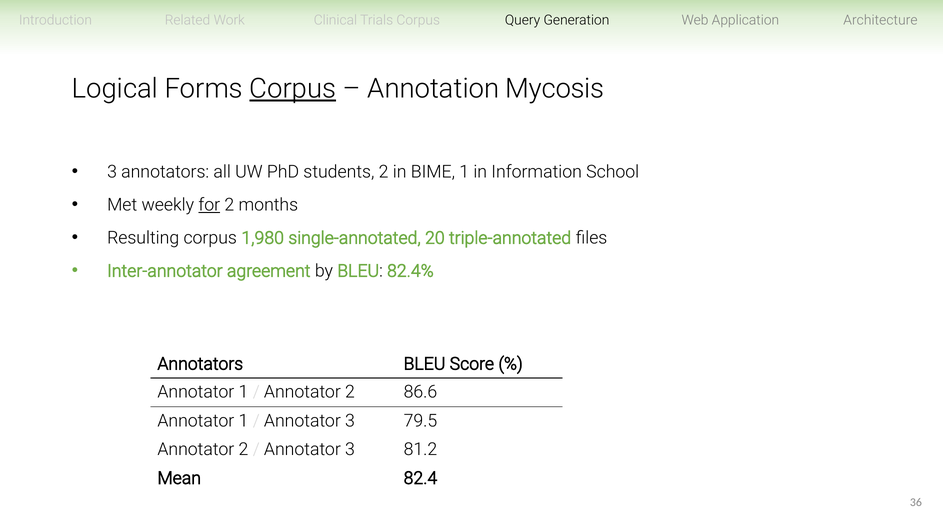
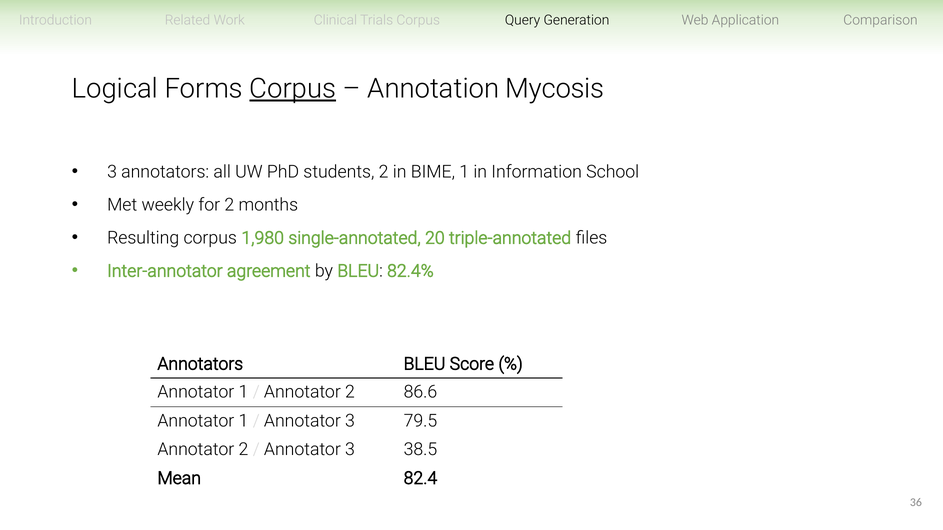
Architecture: Architecture -> Comparison
for underline: present -> none
81.2: 81.2 -> 38.5
